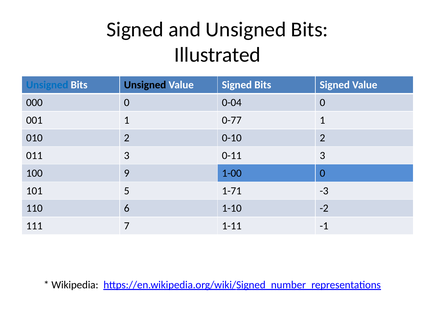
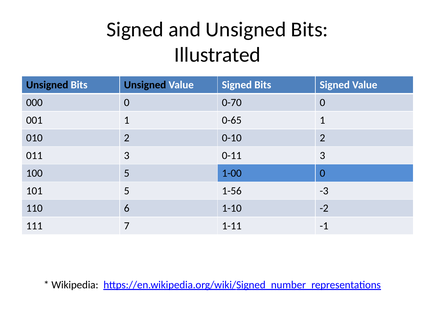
Unsigned at (47, 85) colour: blue -> black
0-04: 0-04 -> 0-70
0-77: 0-77 -> 0-65
100 9: 9 -> 5
1-71: 1-71 -> 1-56
